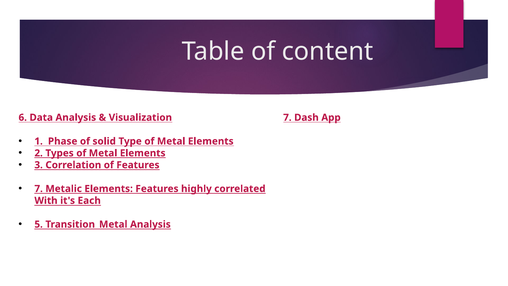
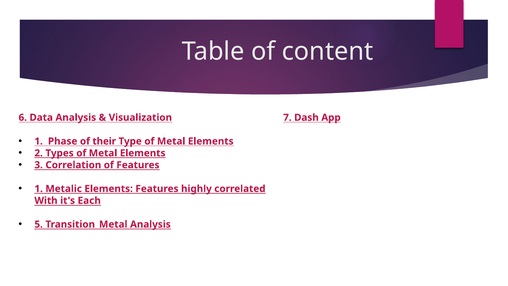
solid: solid -> their
7 at (39, 189): 7 -> 1
